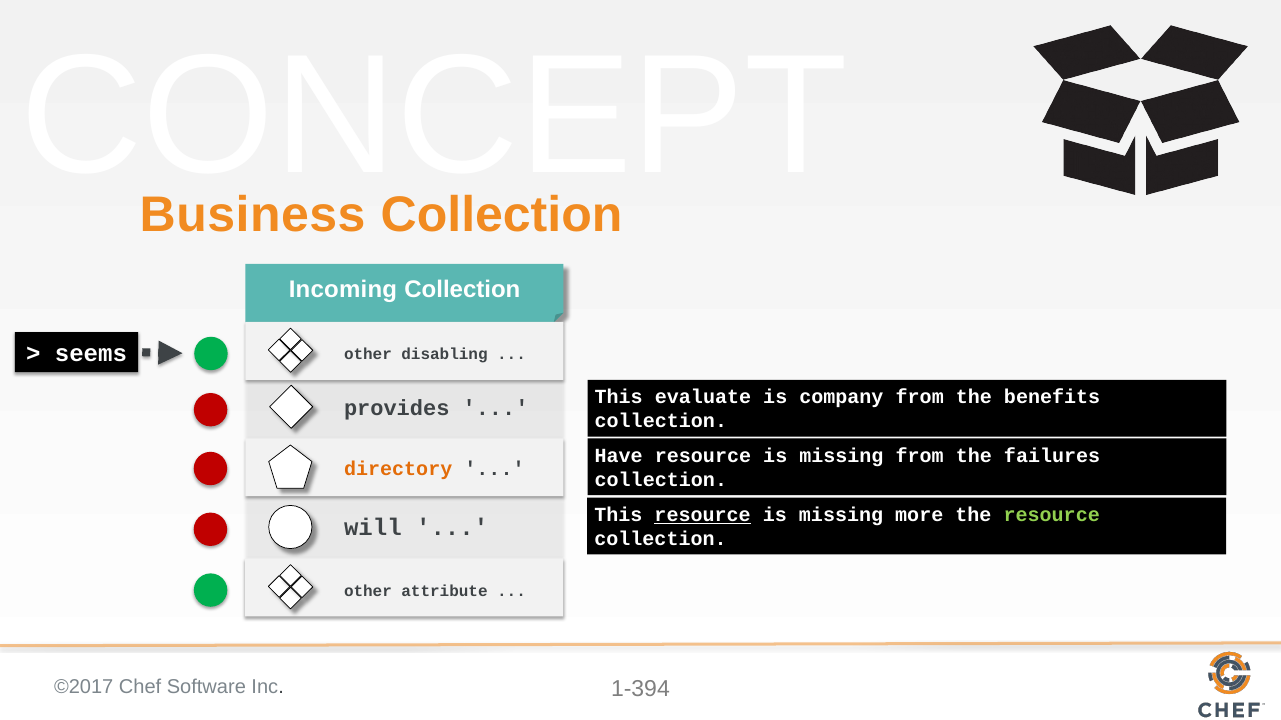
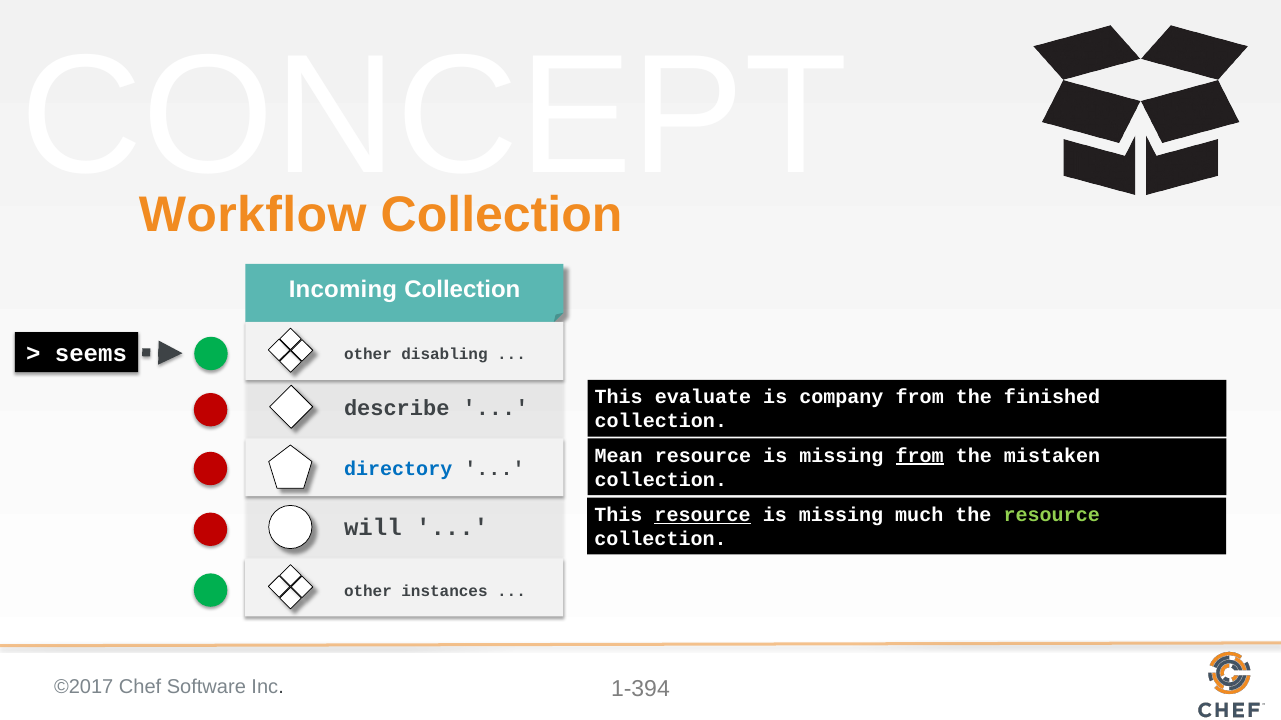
Business: Business -> Workflow
benefits: benefits -> finished
provides: provides -> describe
Have: Have -> Mean
from at (920, 456) underline: none -> present
failures: failures -> mistaken
directory colour: orange -> blue
more: more -> much
attribute: attribute -> instances
